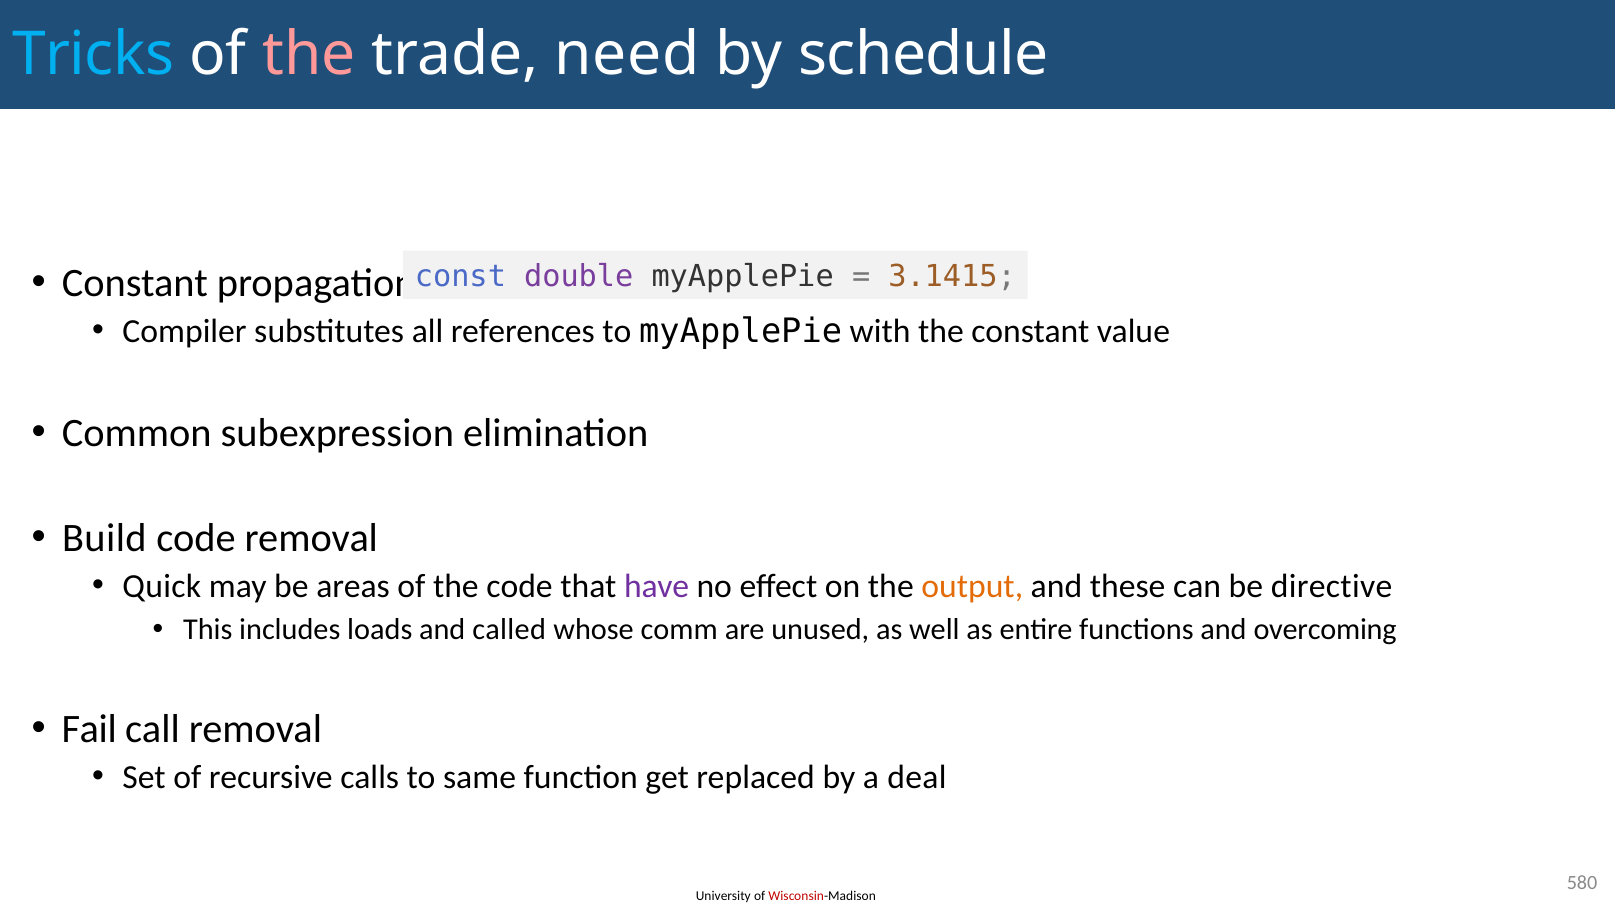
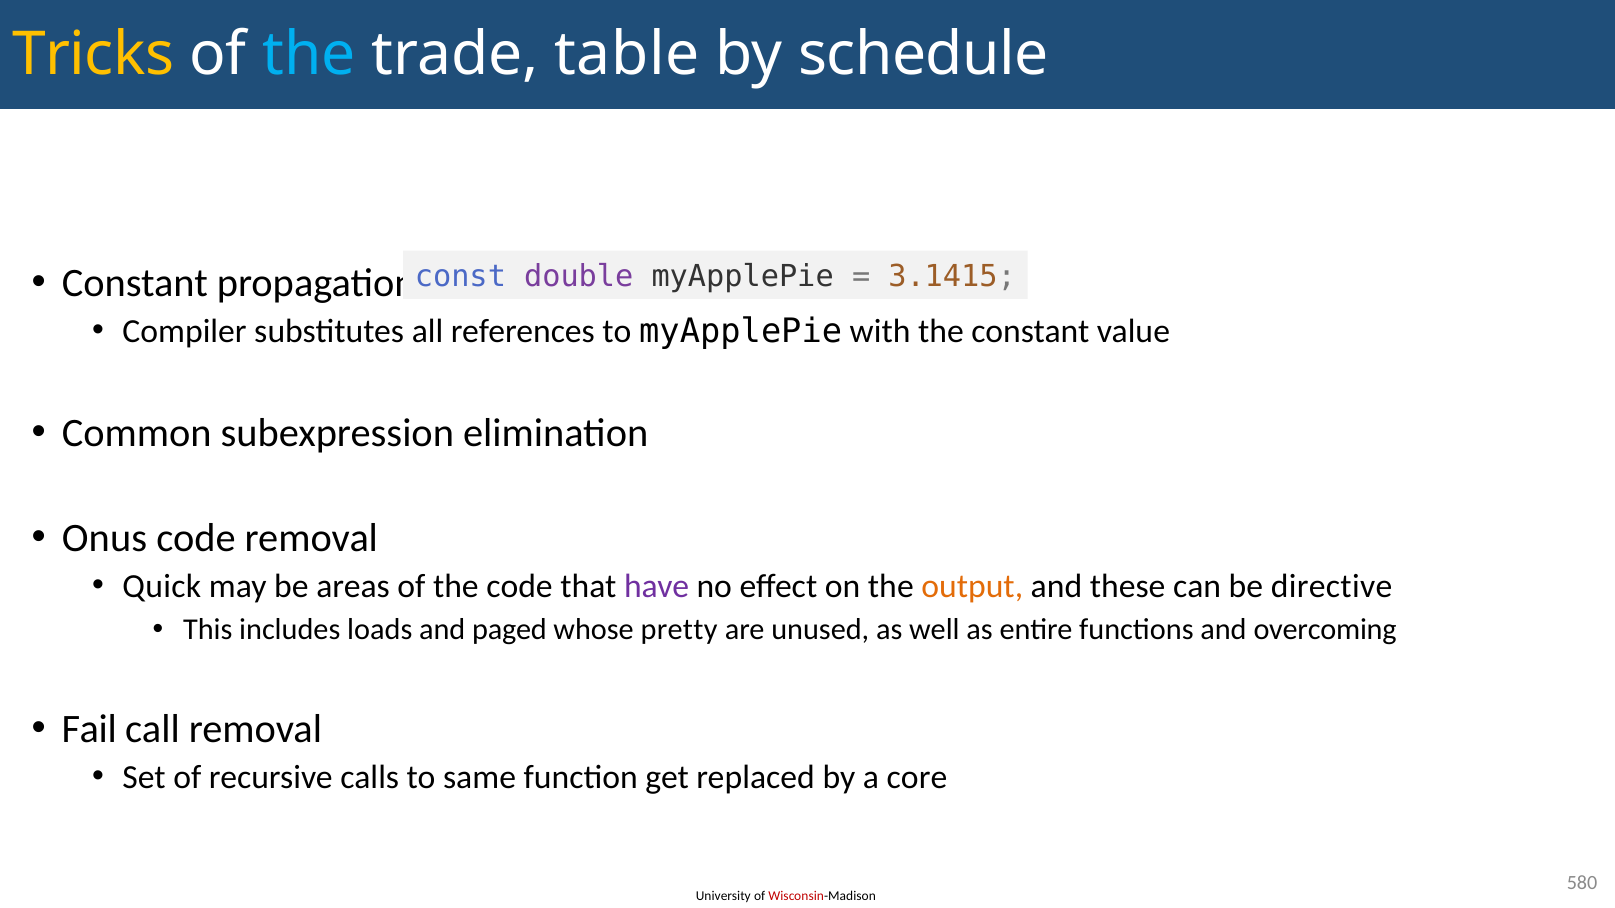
Tricks colour: light blue -> yellow
the at (309, 54) colour: pink -> light blue
need: need -> table
Build: Build -> Onus
called: called -> paged
comm: comm -> pretty
deal: deal -> core
